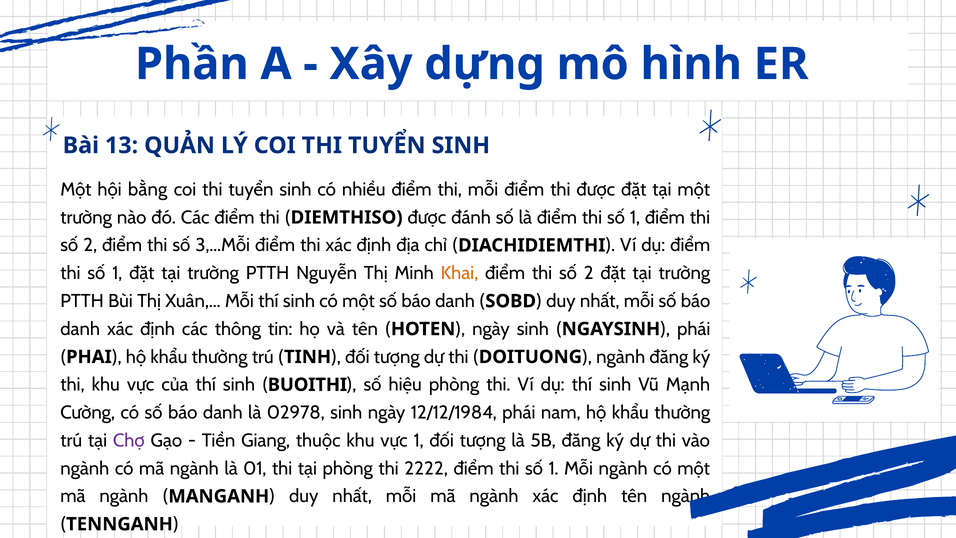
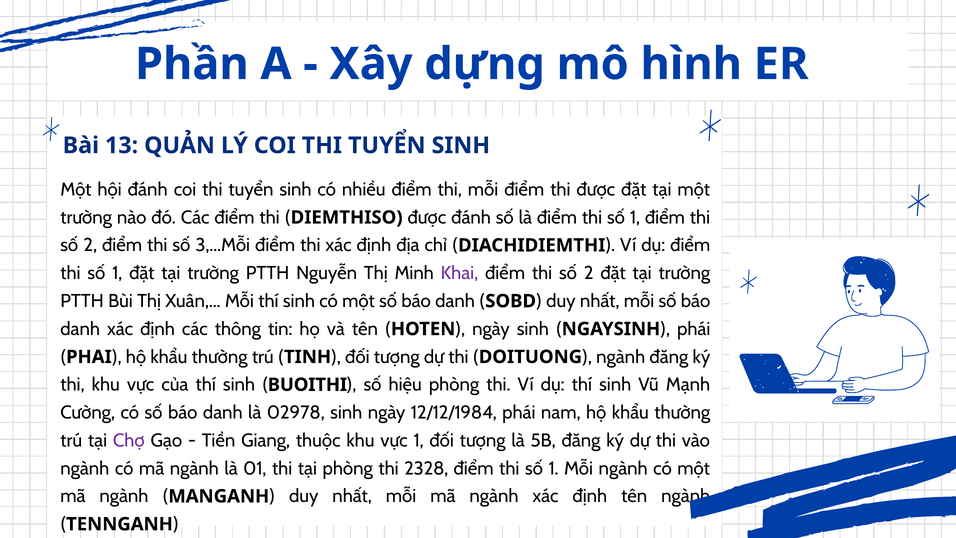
hội bằng: bằng -> đánh
Khai colour: orange -> purple
2222: 2222 -> 2328
